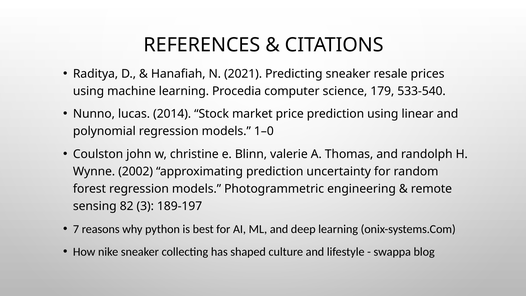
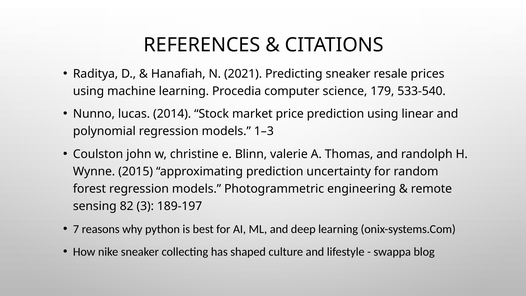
1–0: 1–0 -> 1–3
2002: 2002 -> 2015
